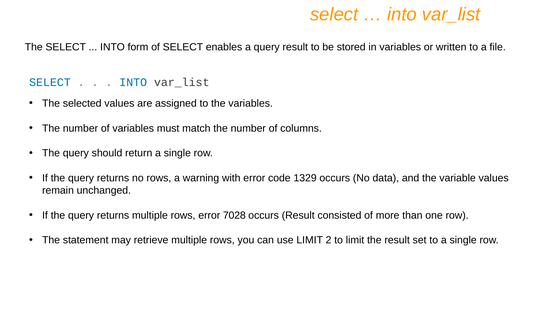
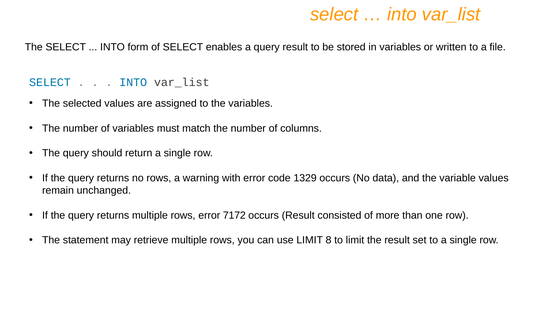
7028: 7028 -> 7172
2: 2 -> 8
